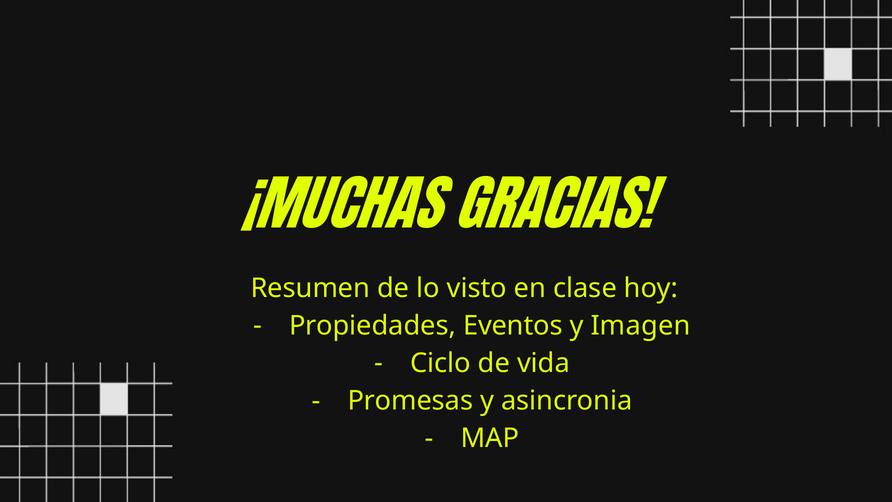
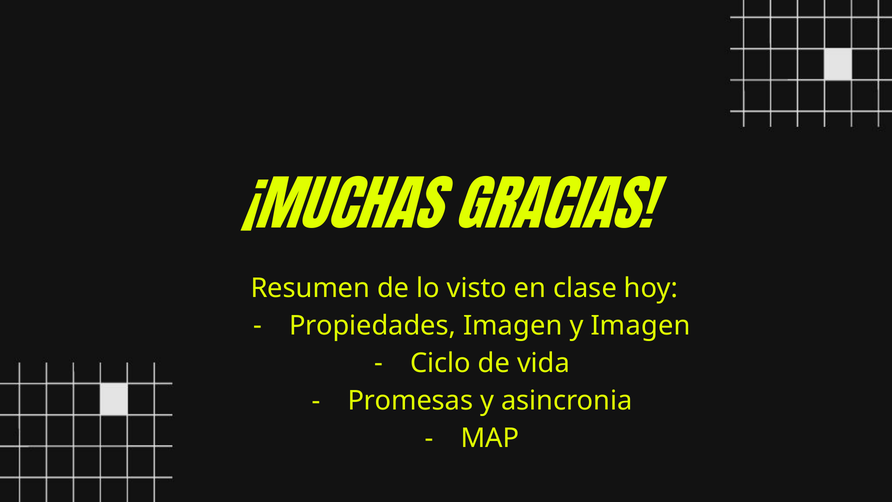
Propiedades Eventos: Eventos -> Imagen
